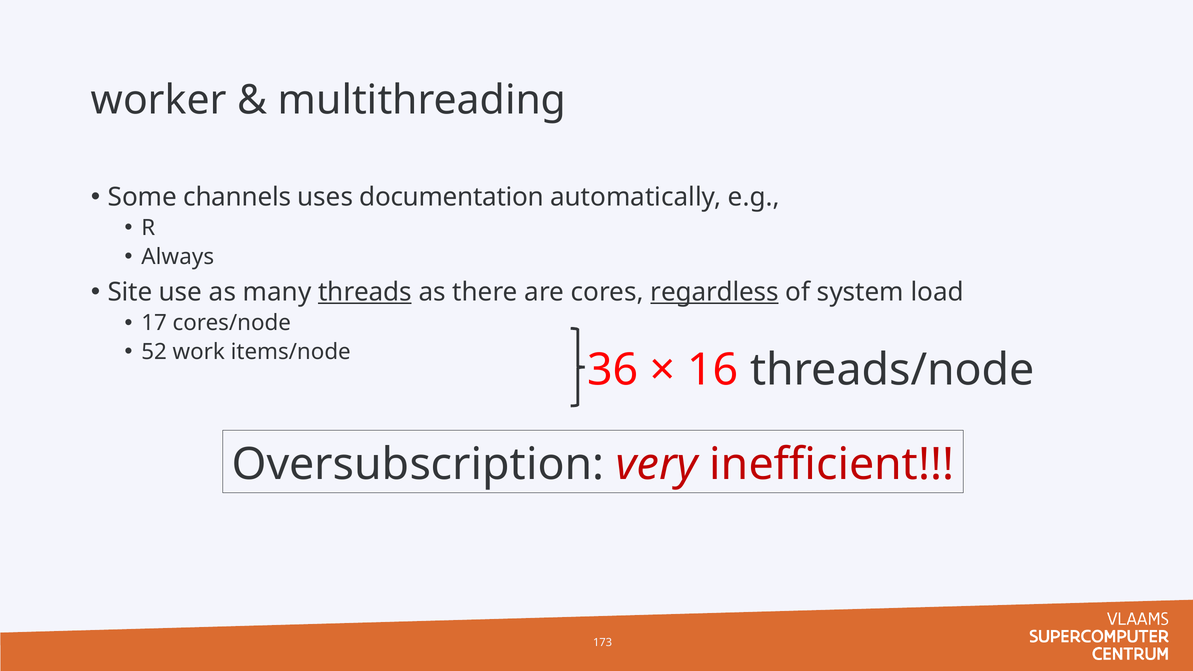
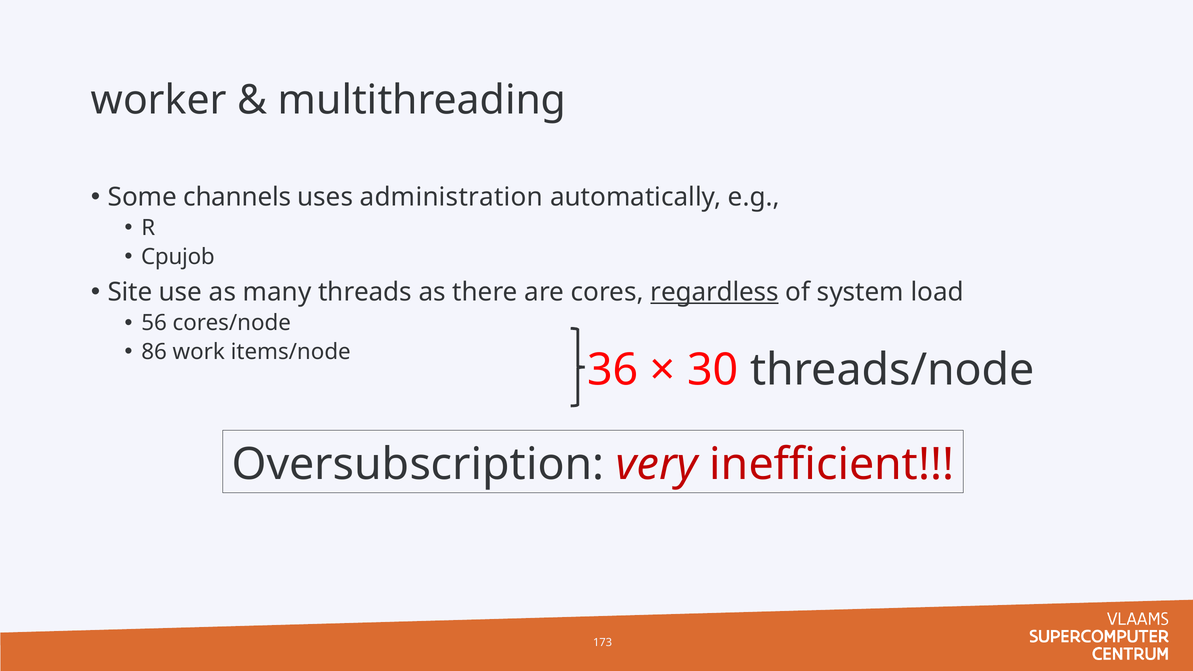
documentation: documentation -> administration
Always: Always -> Cpujob
threads underline: present -> none
17: 17 -> 56
52: 52 -> 86
16: 16 -> 30
